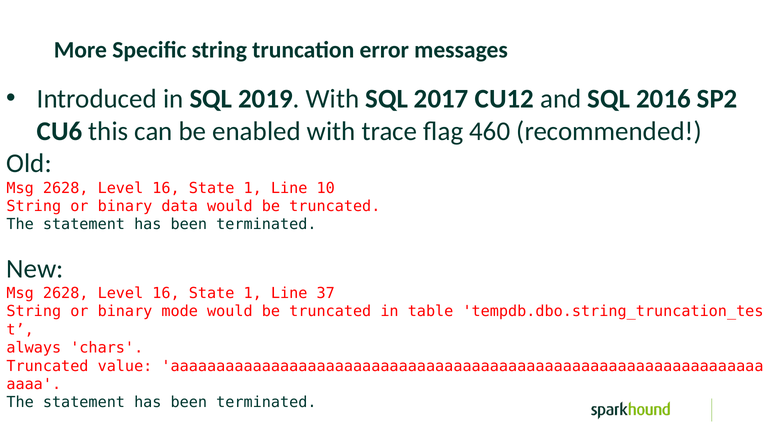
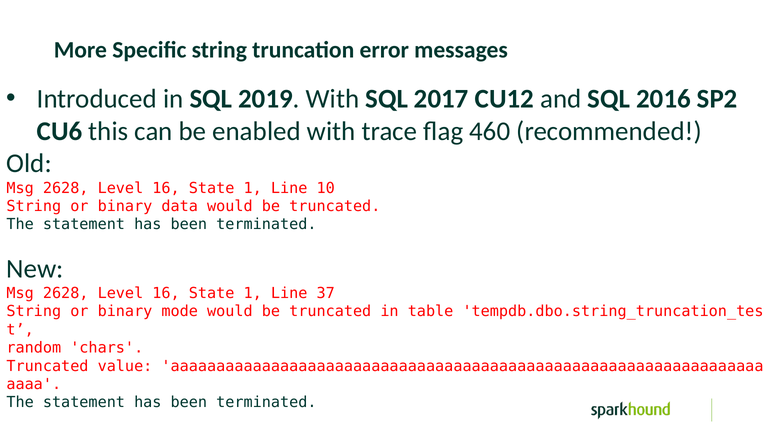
always: always -> random
